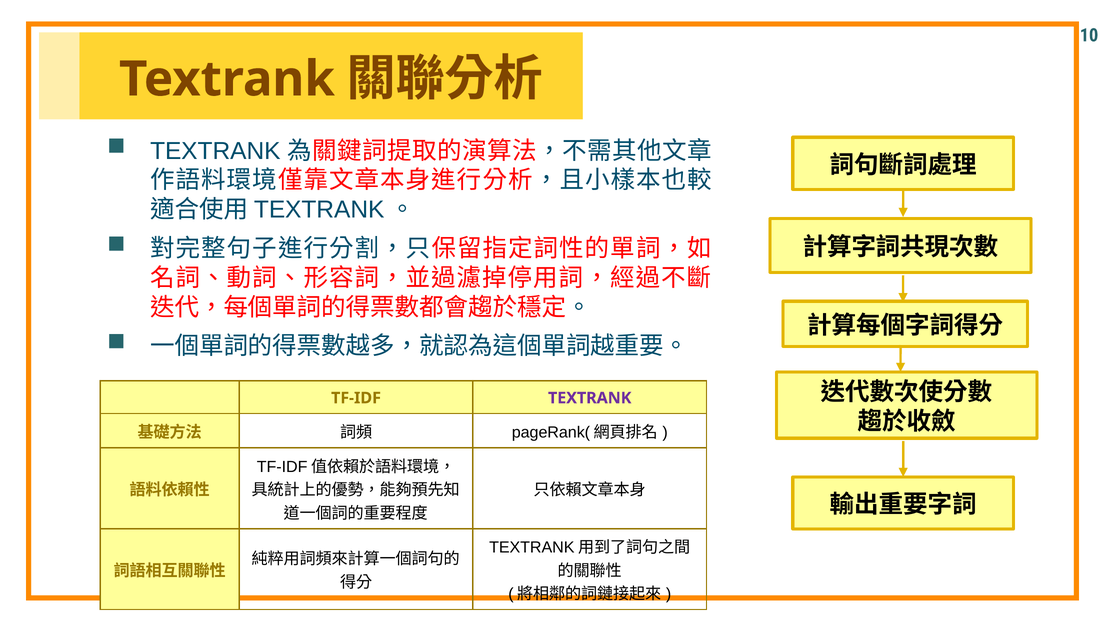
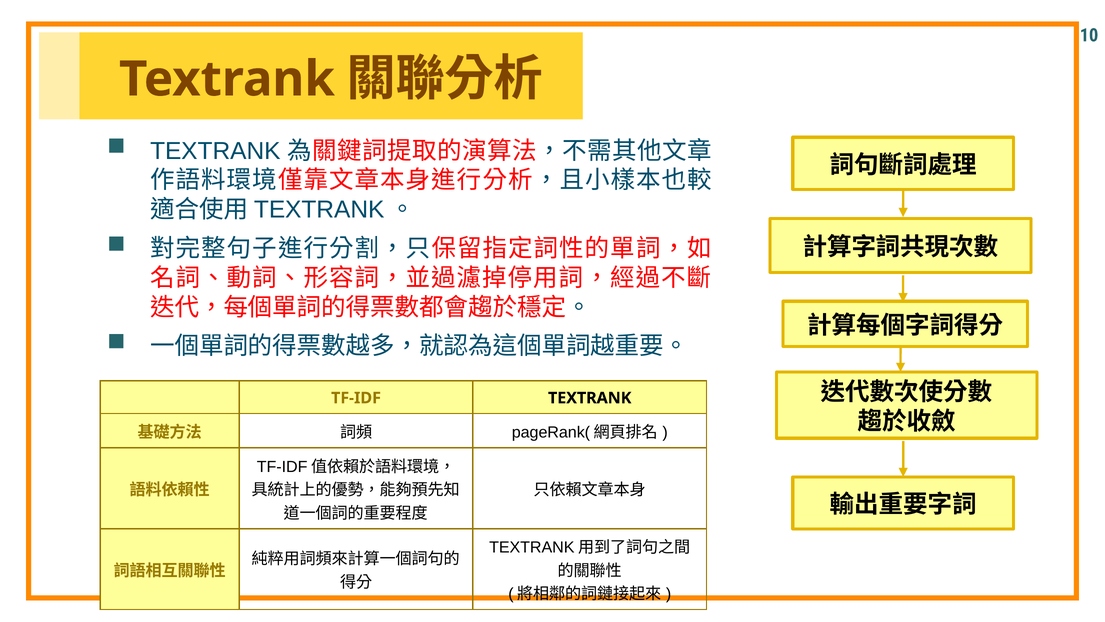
TEXTRANK at (590, 398) colour: purple -> black
